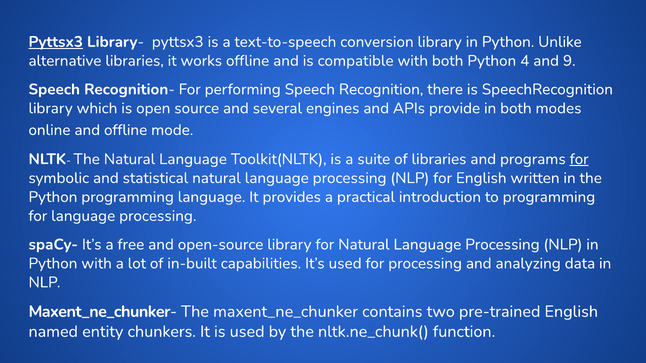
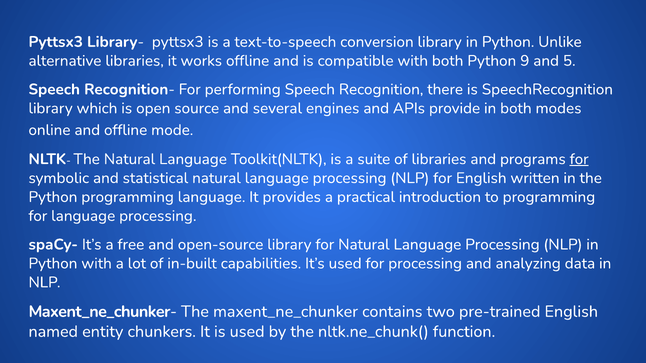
Pyttsx3 at (56, 42) underline: present -> none
4: 4 -> 9
9: 9 -> 5
